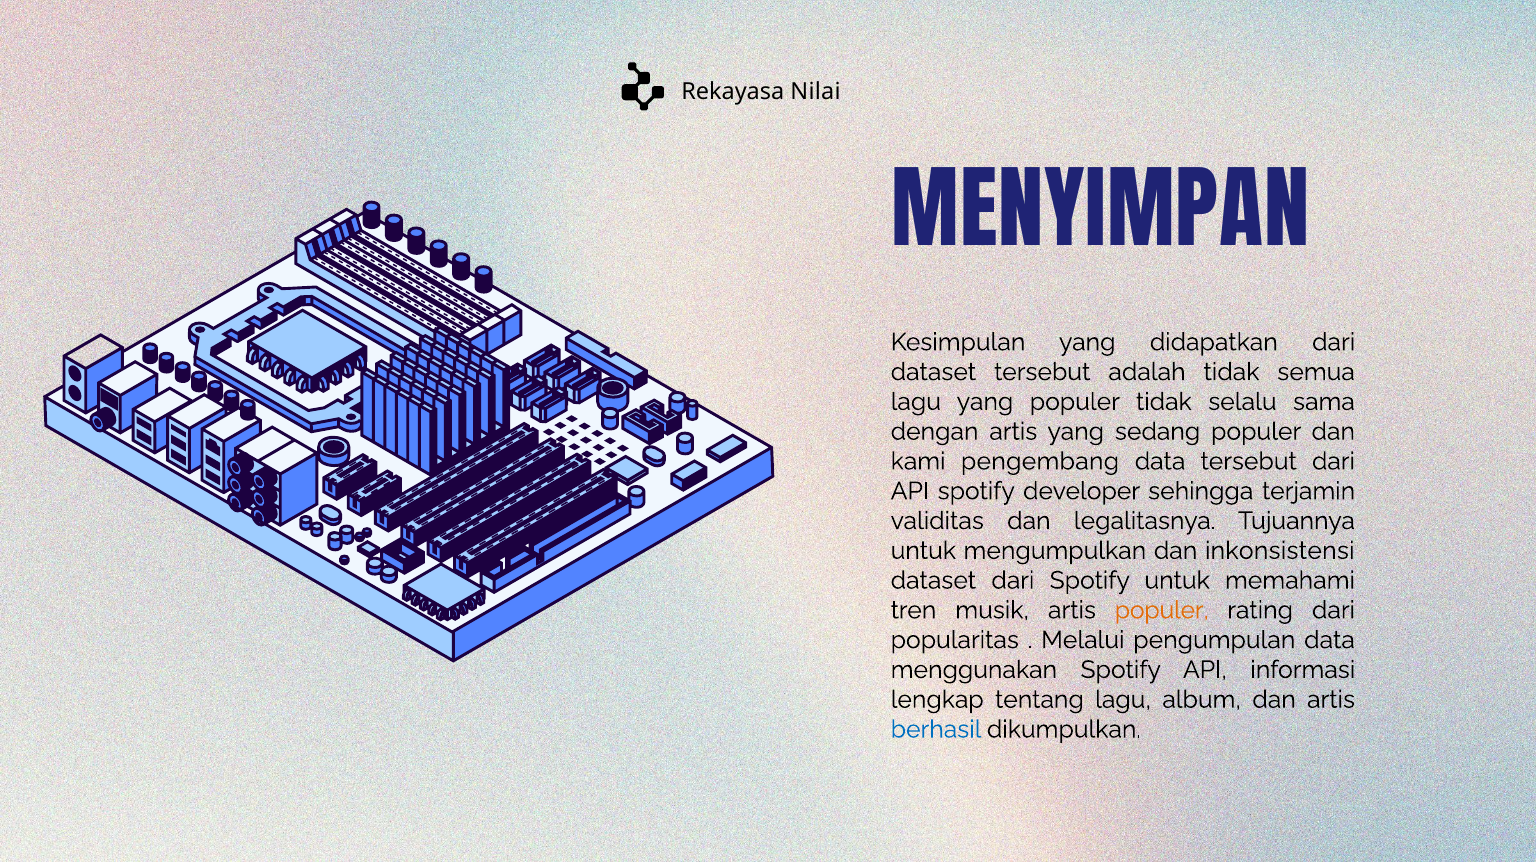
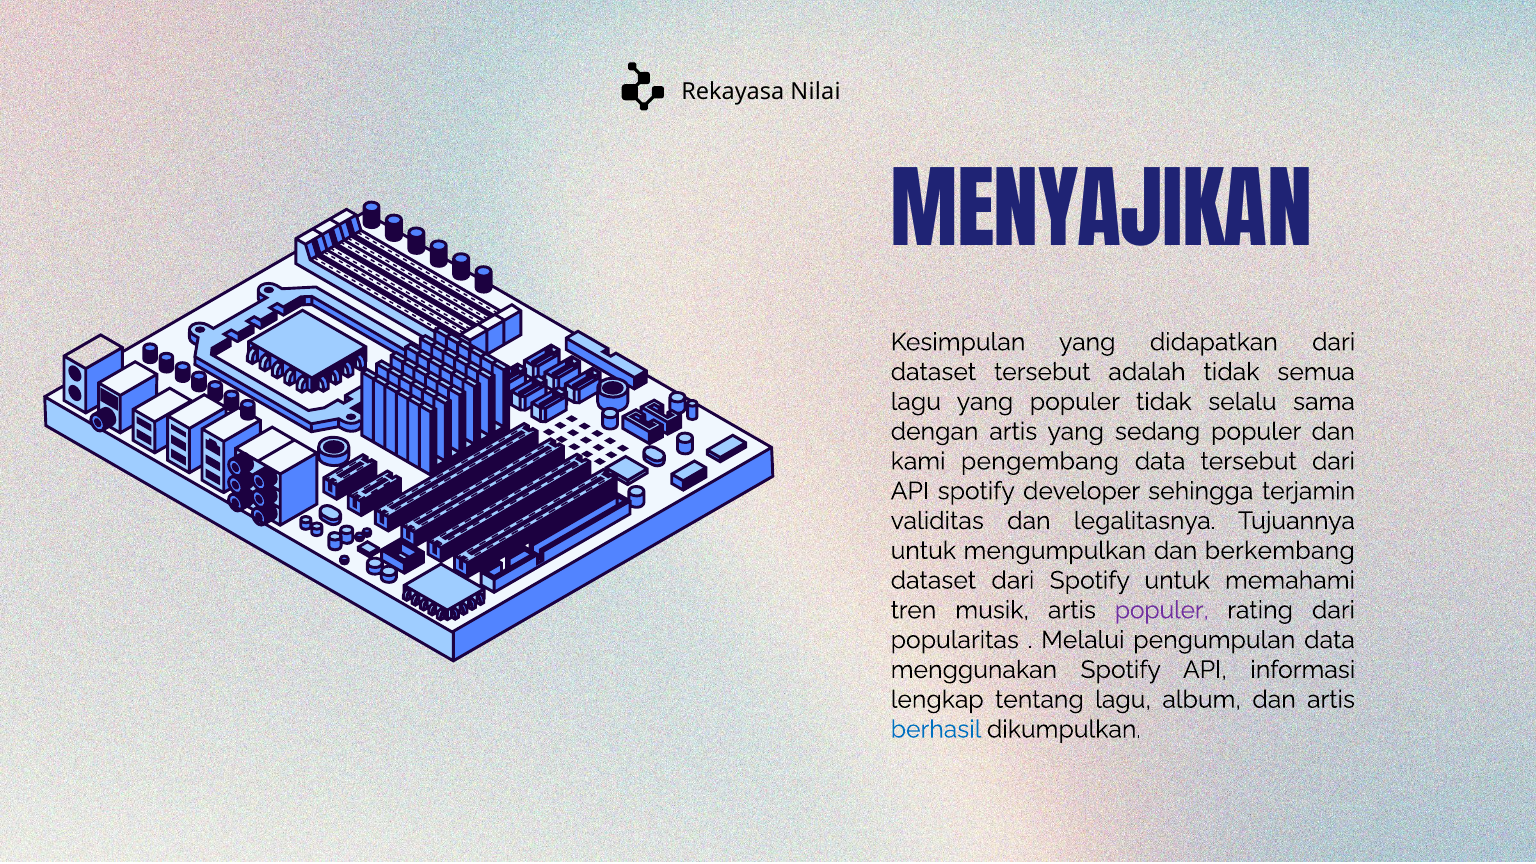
MENYIMPAN: MENYIMPAN -> MENYAJIKAN
inkonsistensi: inkonsistensi -> berkembang
populer at (1162, 610) colour: orange -> purple
